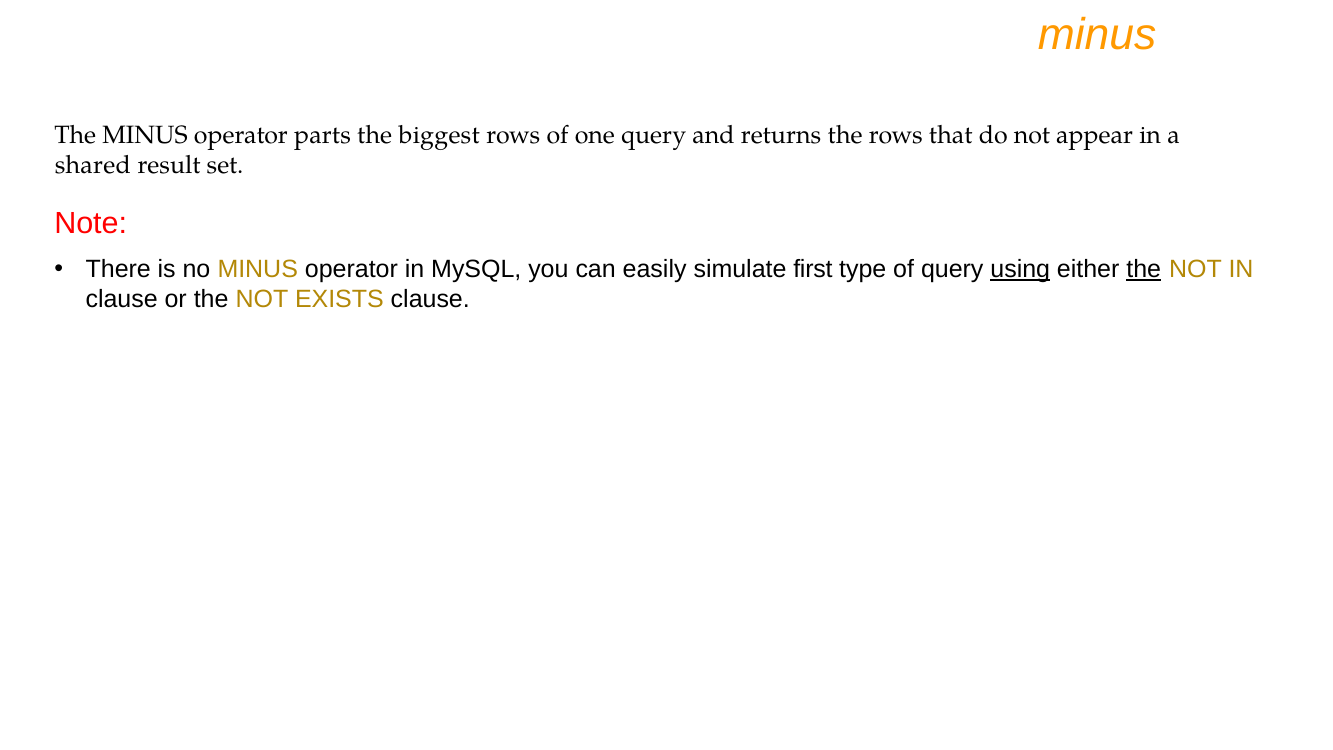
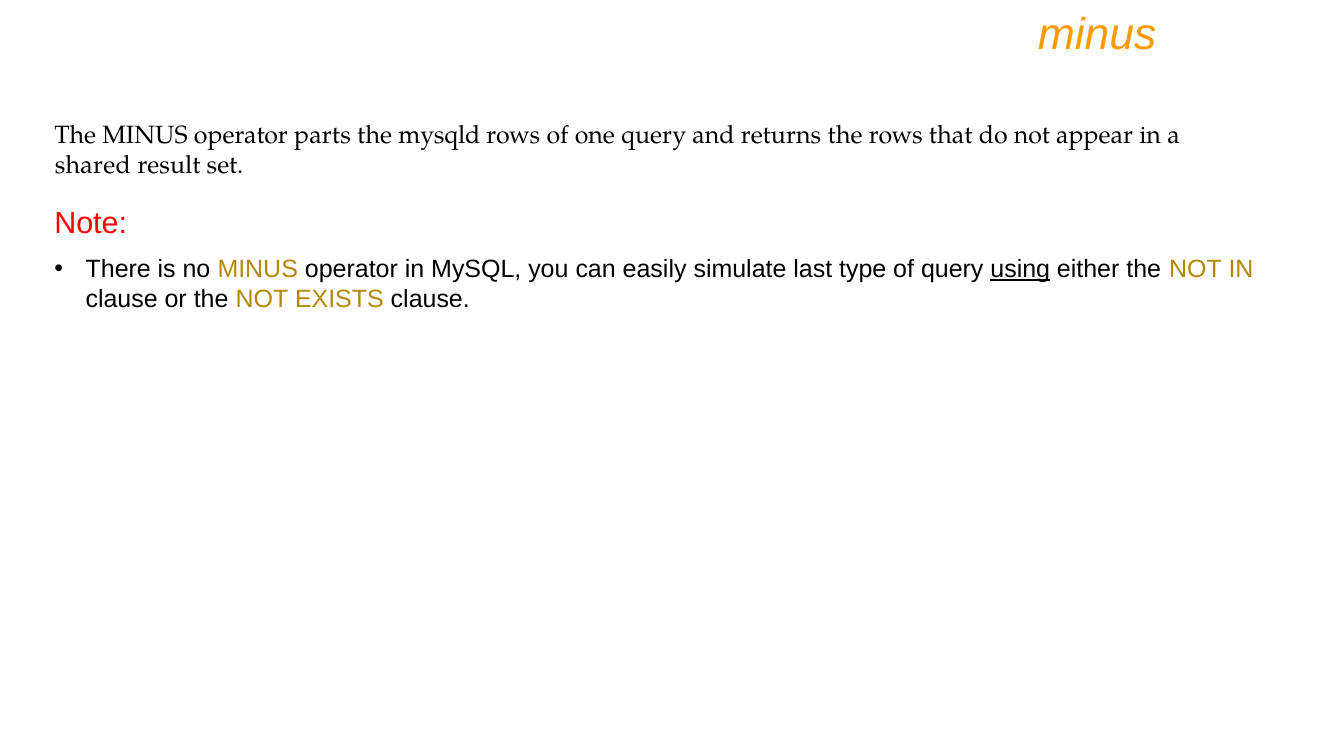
biggest: biggest -> mysqld
first: first -> last
the at (1144, 269) underline: present -> none
